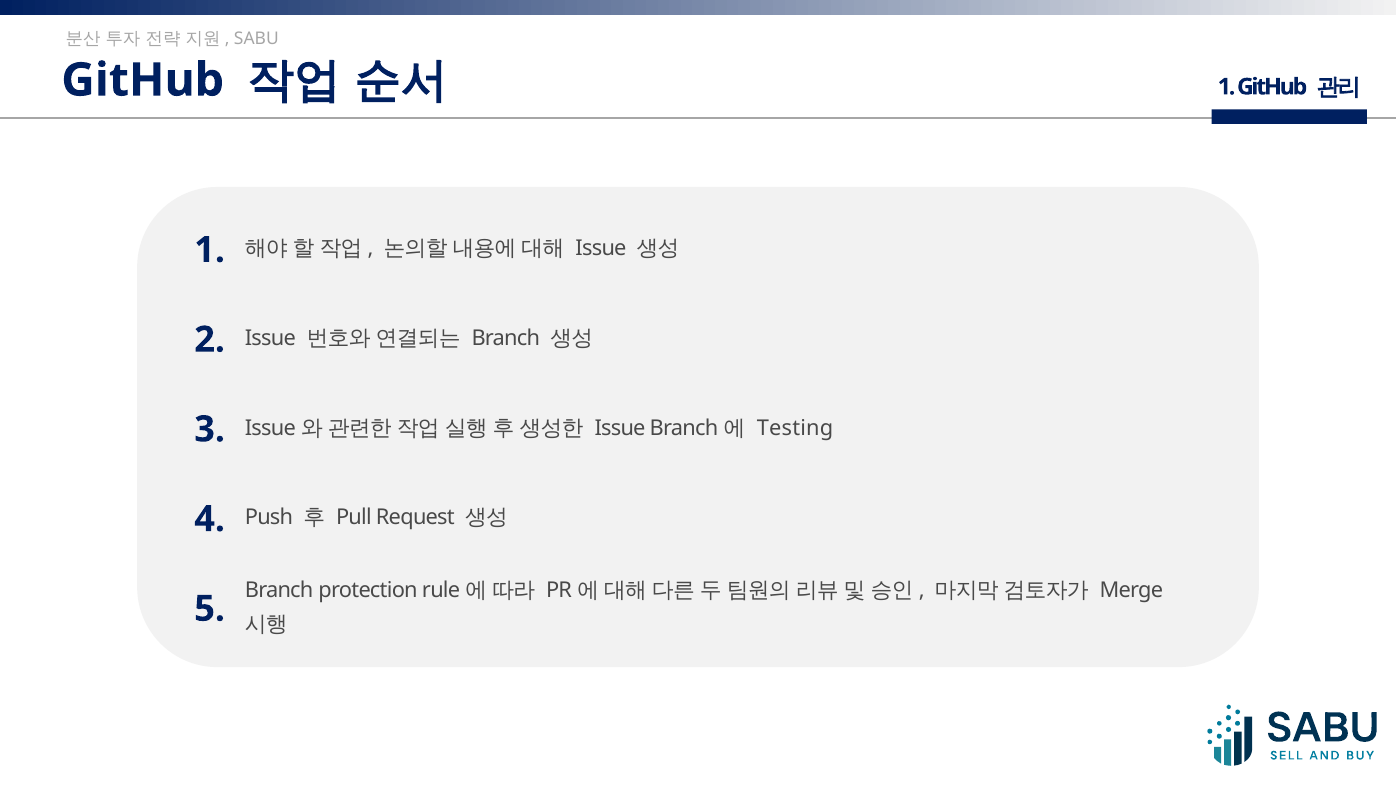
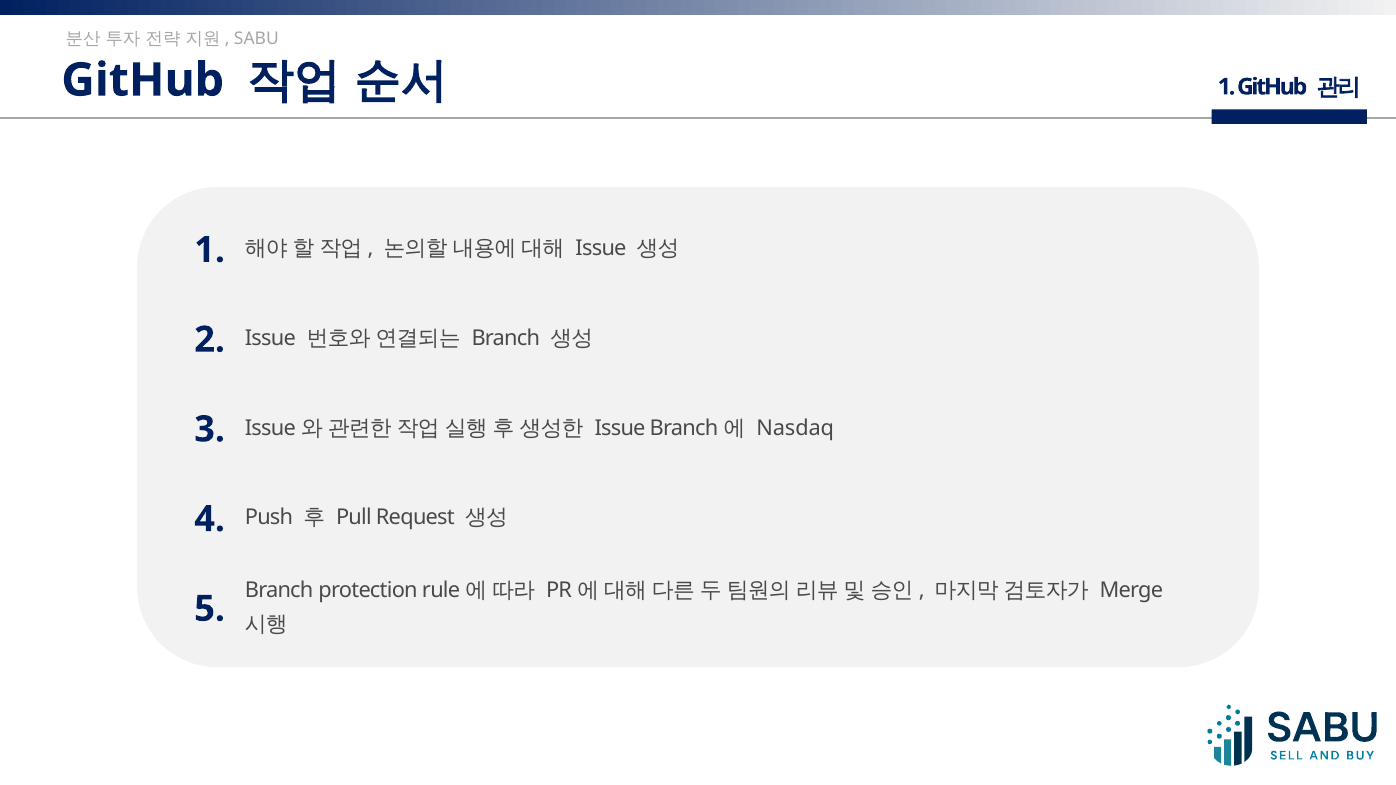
Testing: Testing -> Nasdaq
